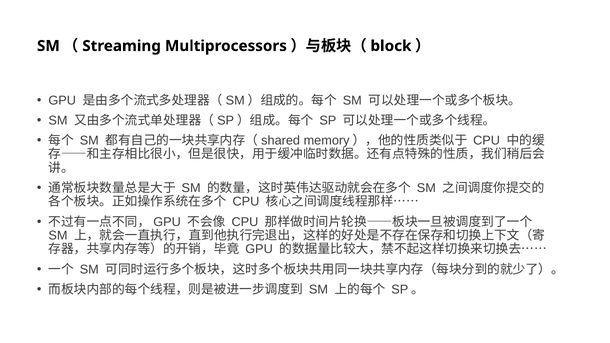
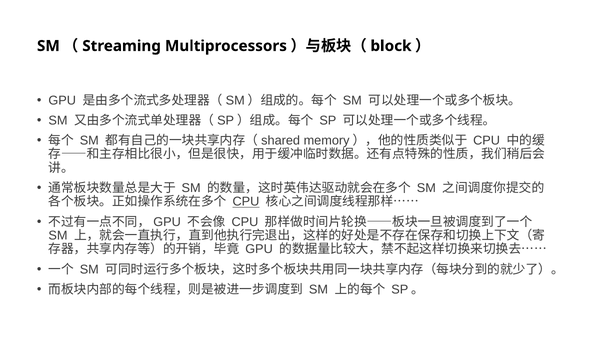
CPU at (246, 202) underline: none -> present
